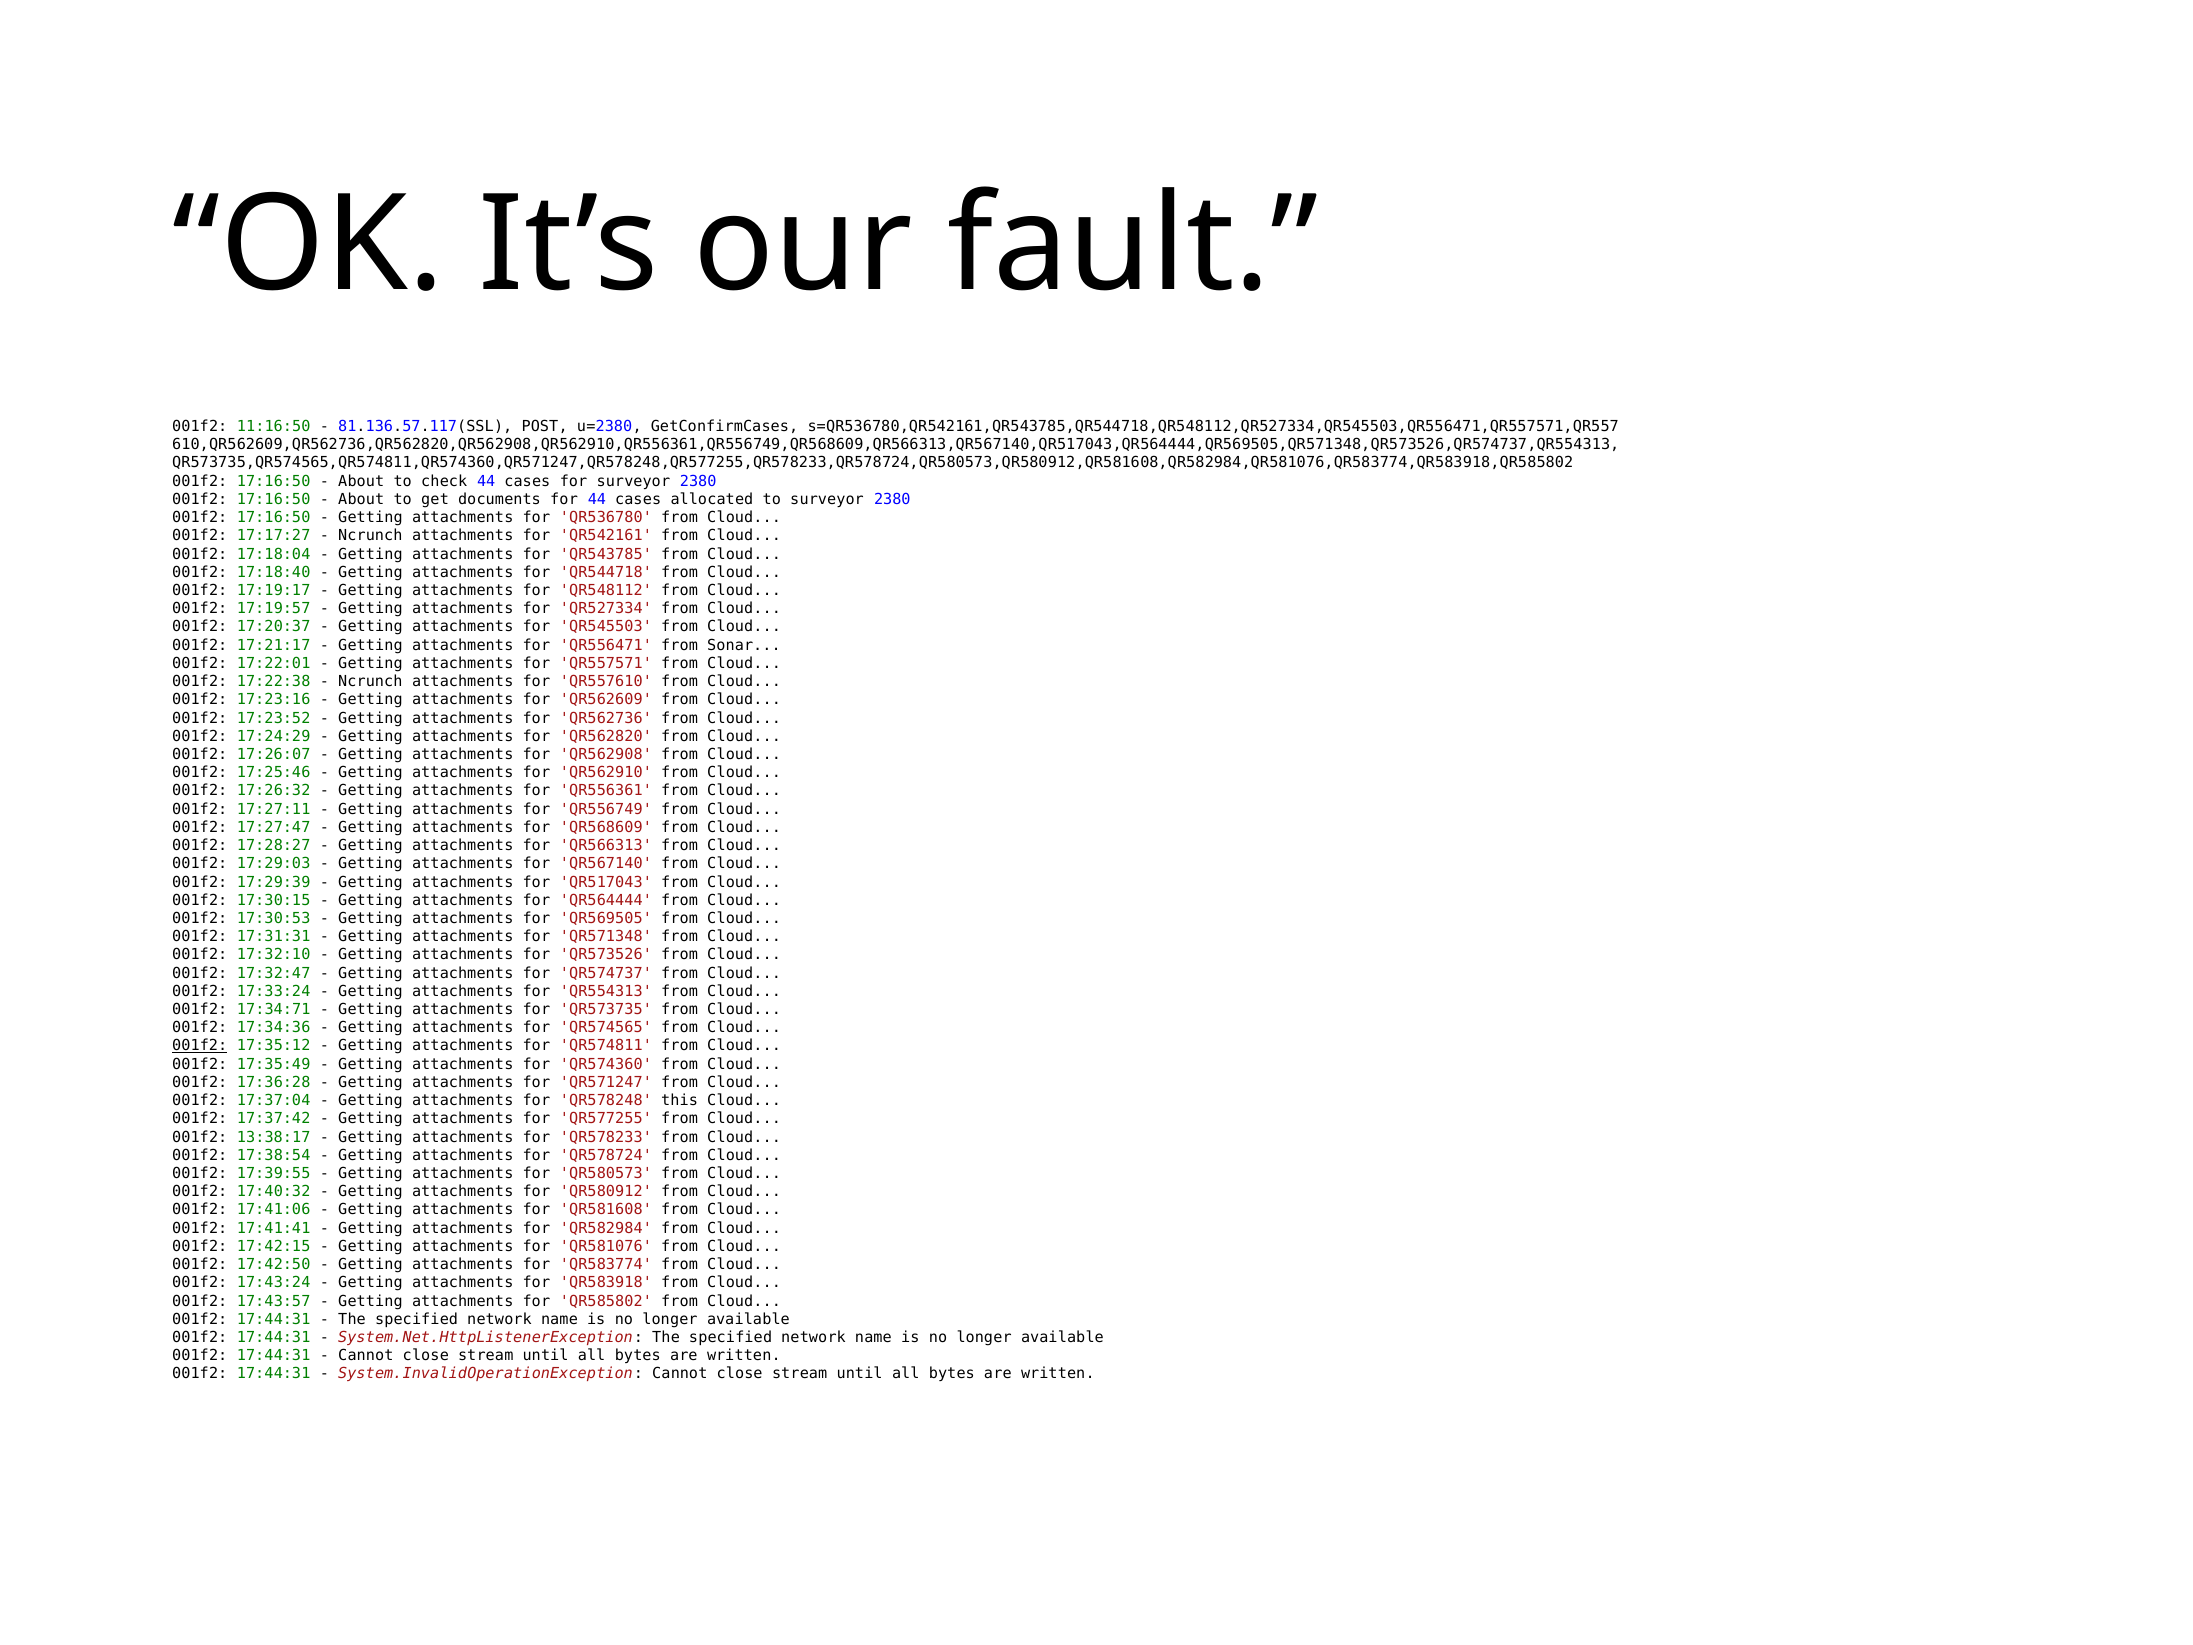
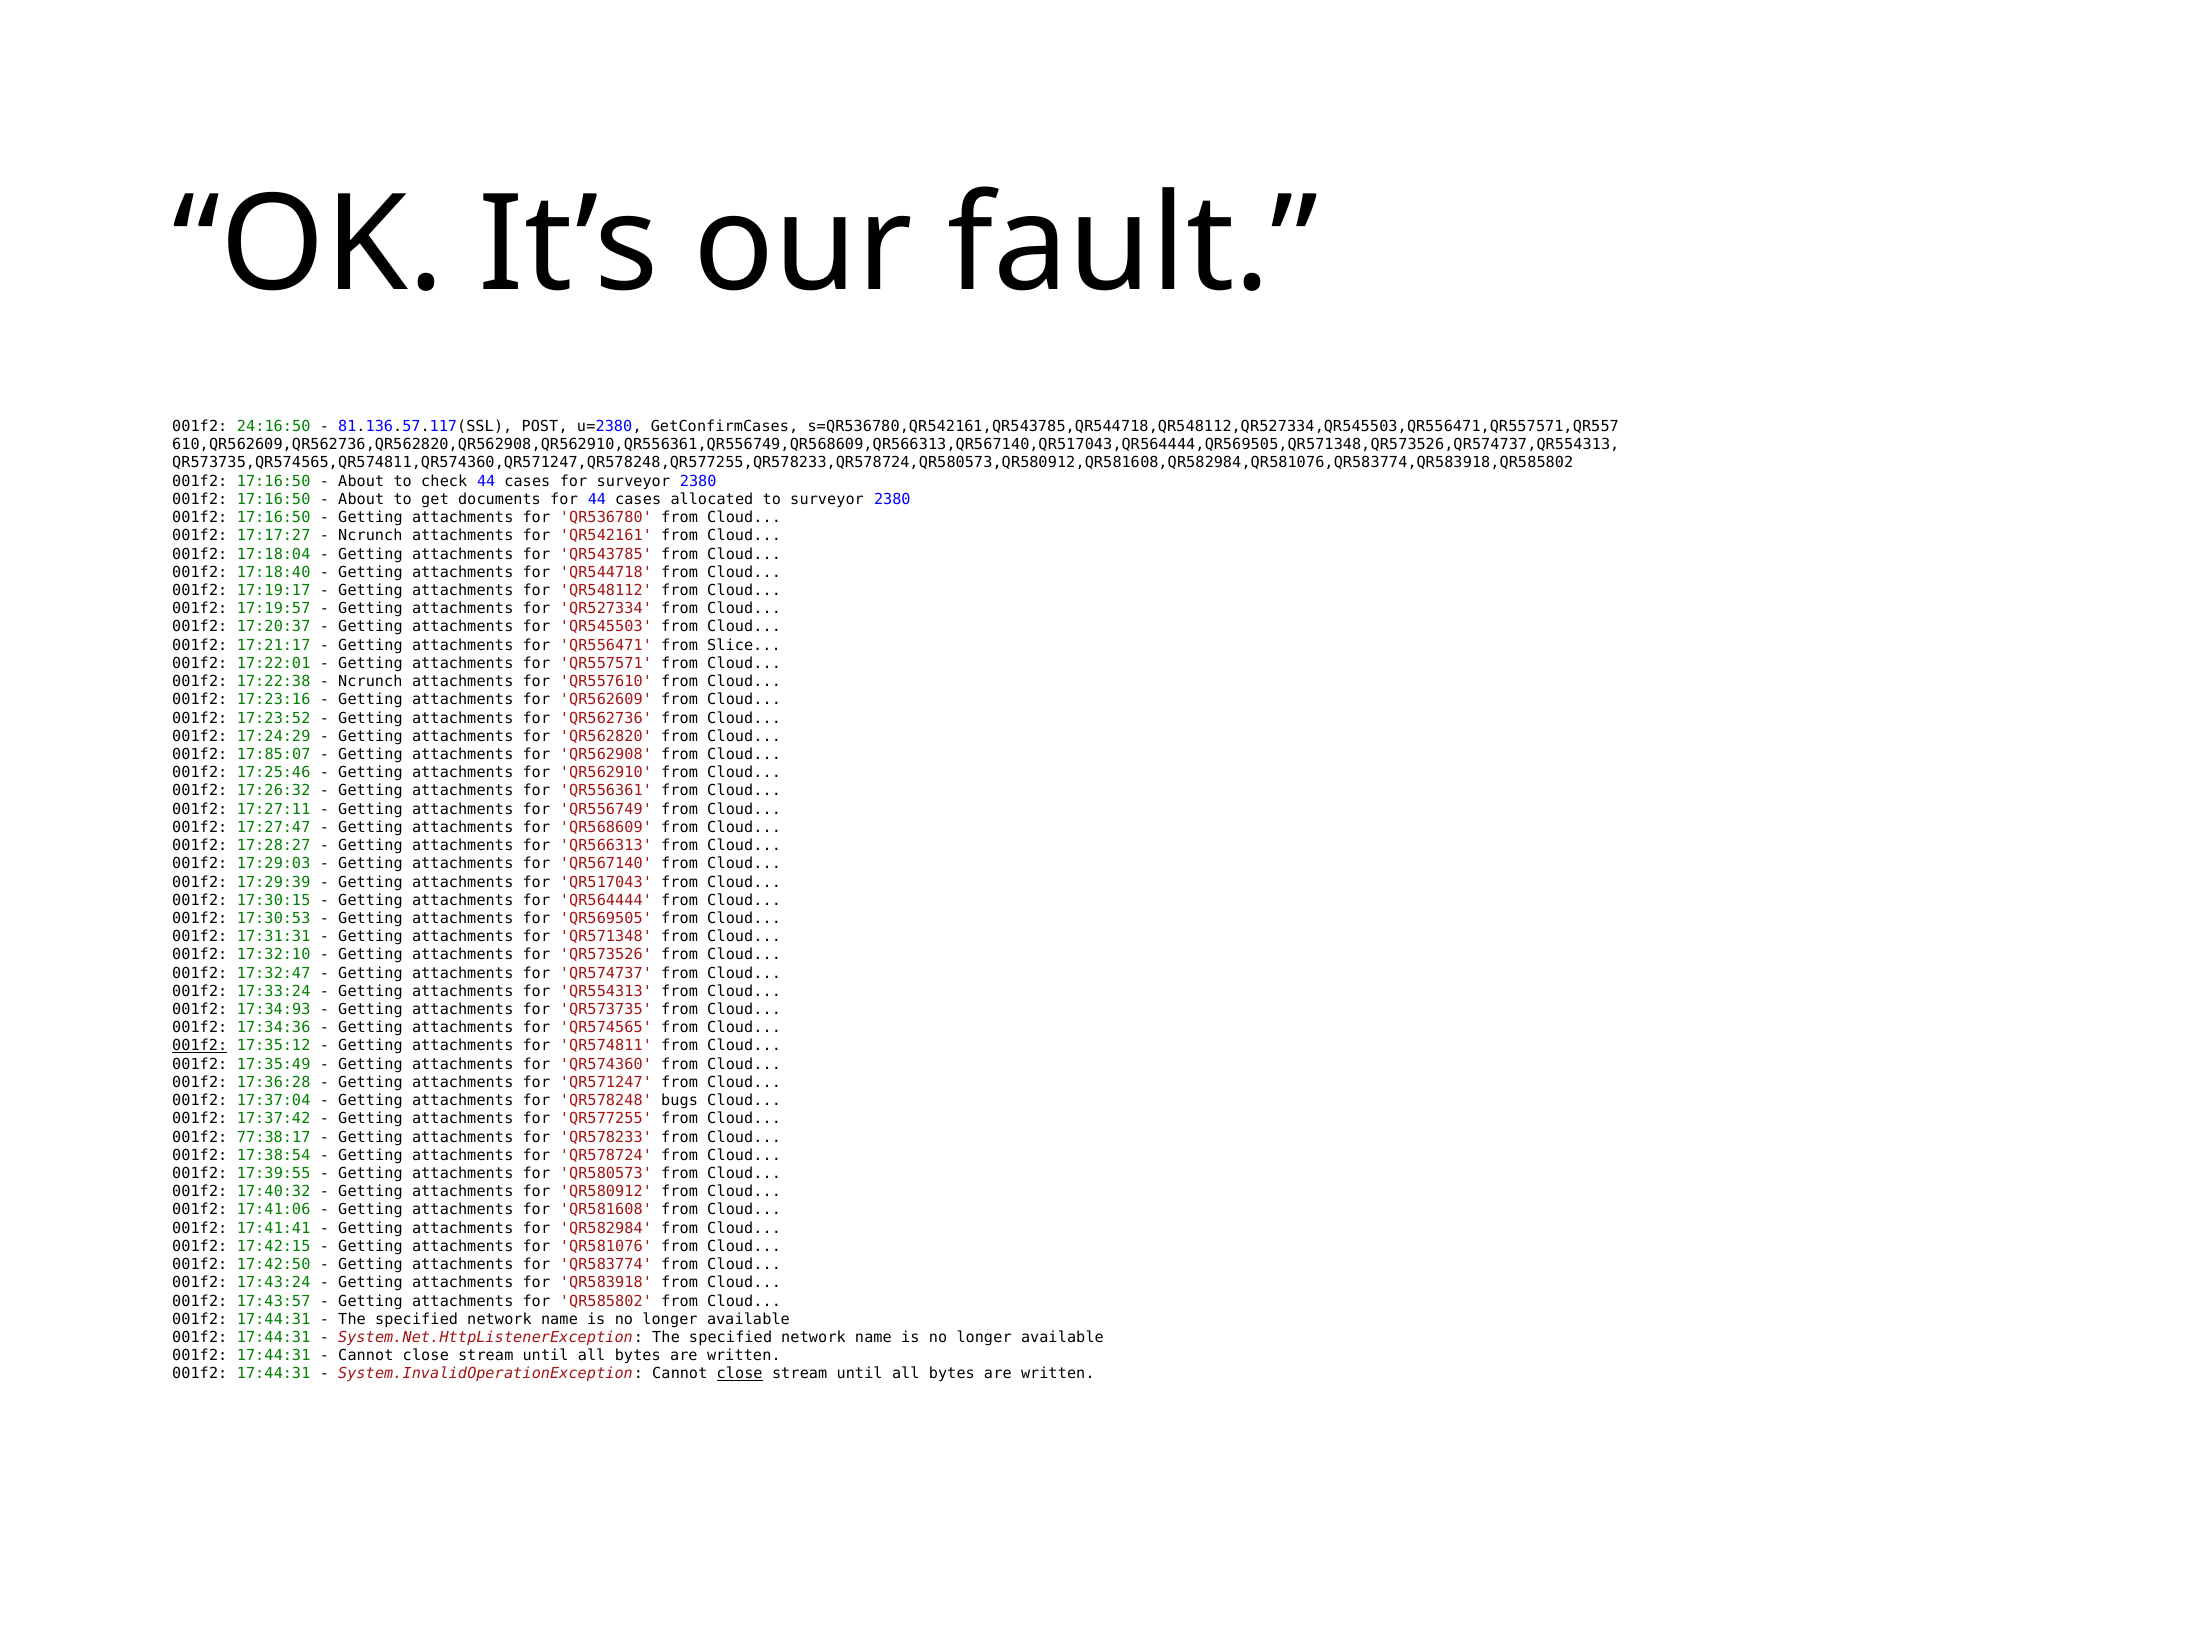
11:16:50: 11:16:50 -> 24:16:50
Sonar: Sonar -> Slice
17:26:07: 17:26:07 -> 17:85:07
17:34:71: 17:34:71 -> 17:34:93
this: this -> bugs
13:38:17: 13:38:17 -> 77:38:17
close at (740, 1374) underline: none -> present
